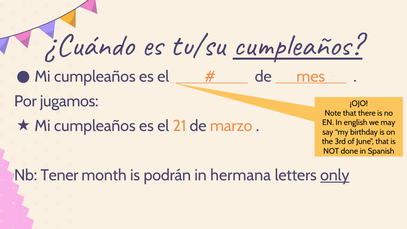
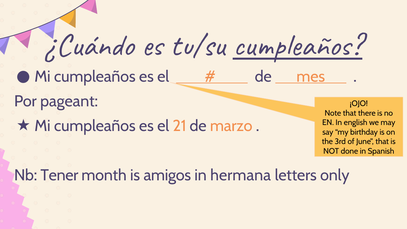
jugamos: jugamos -> pageant
podrán: podrán -> amigos
only underline: present -> none
